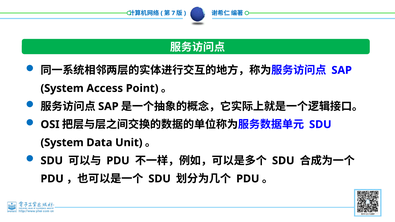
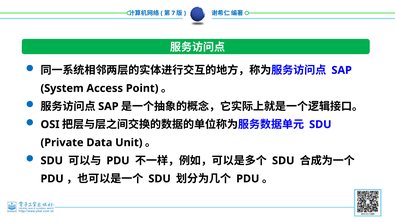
System at (62, 143): System -> Private
